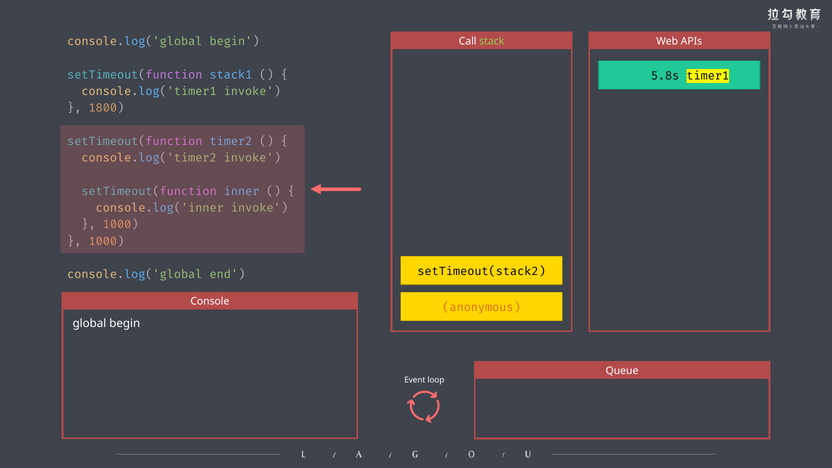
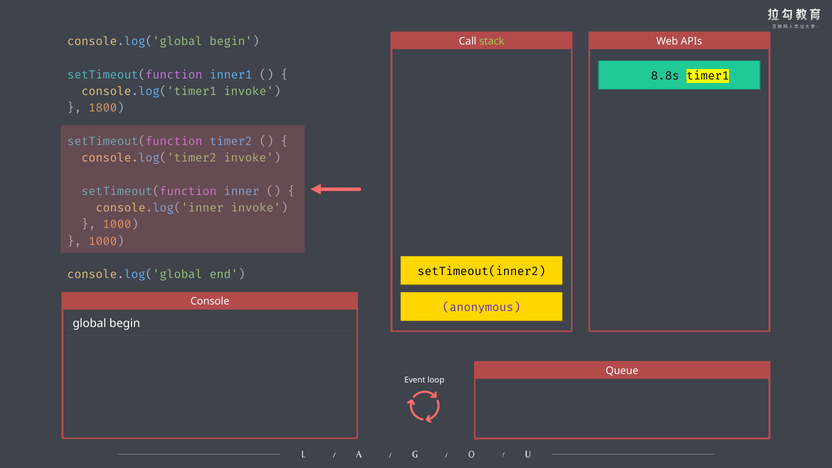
stack1: stack1 -> inner1
5.8s: 5.8s -> 8.8s
setTimeout(stack2: setTimeout(stack2 -> setTimeout(inner2
anonymous colour: orange -> purple
